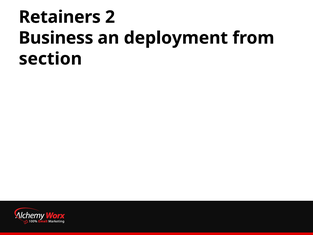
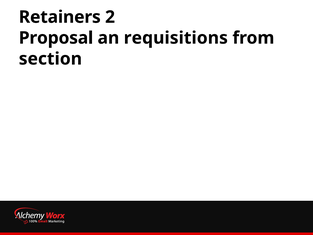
Business: Business -> Proposal
deployment: deployment -> requisitions
